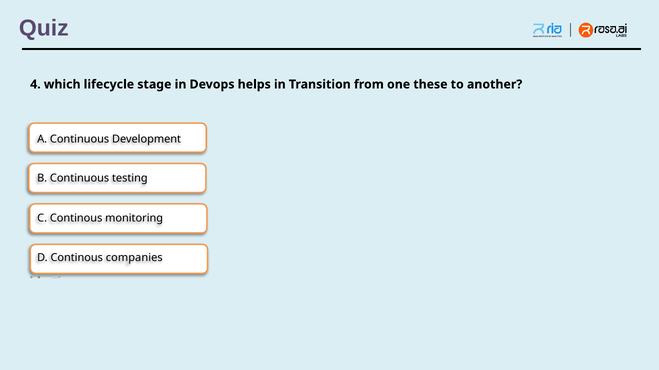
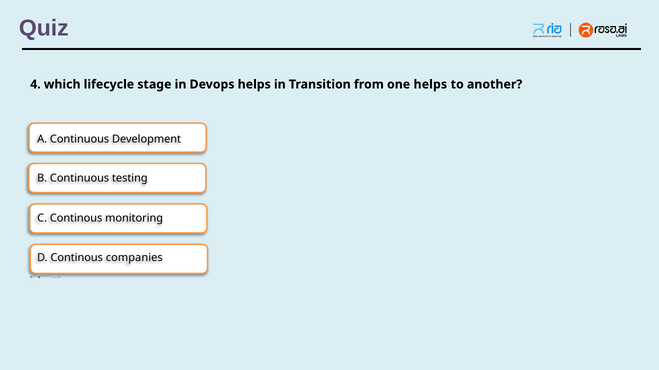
one these: these -> helps
